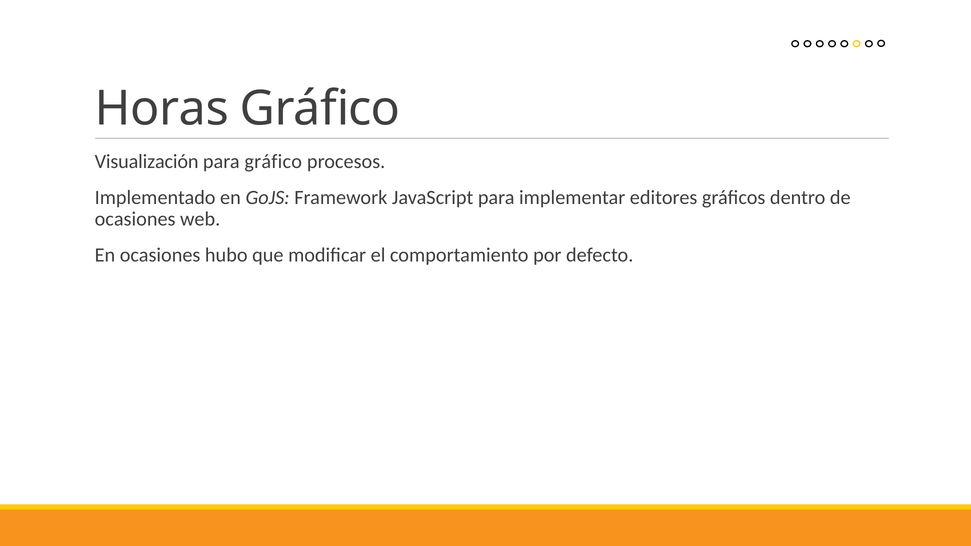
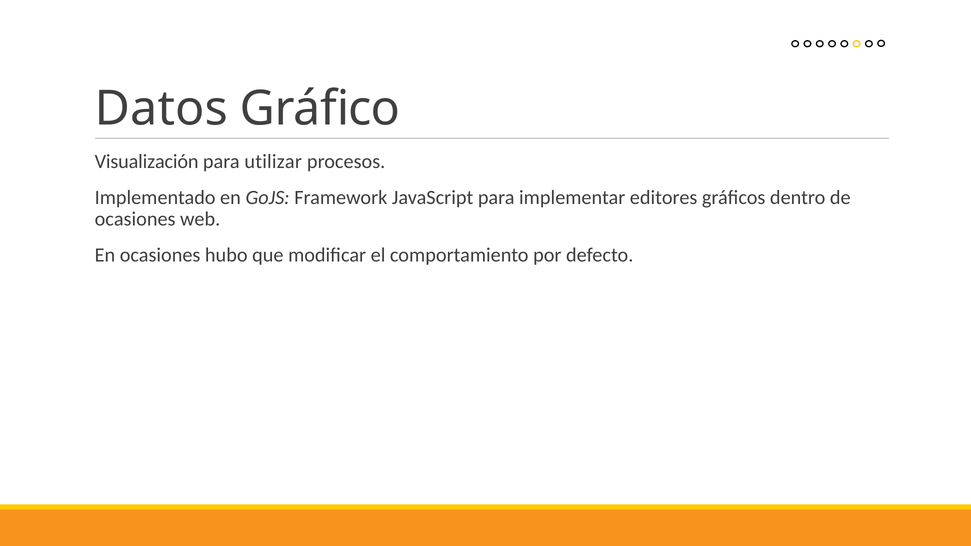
Horas: Horas -> Datos
para gráfico: gráfico -> utilizar
